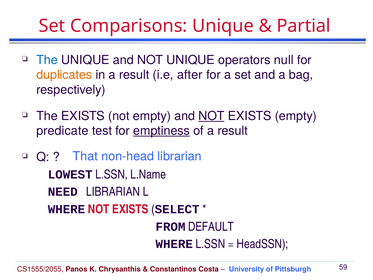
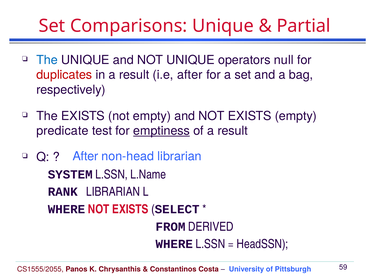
duplicates colour: orange -> red
NOT at (211, 116) underline: present -> none
That at (85, 156): That -> After
LOWEST: LOWEST -> SYSTEM
NEED: NEED -> RANK
DEFAULT: DEFAULT -> DERIVED
